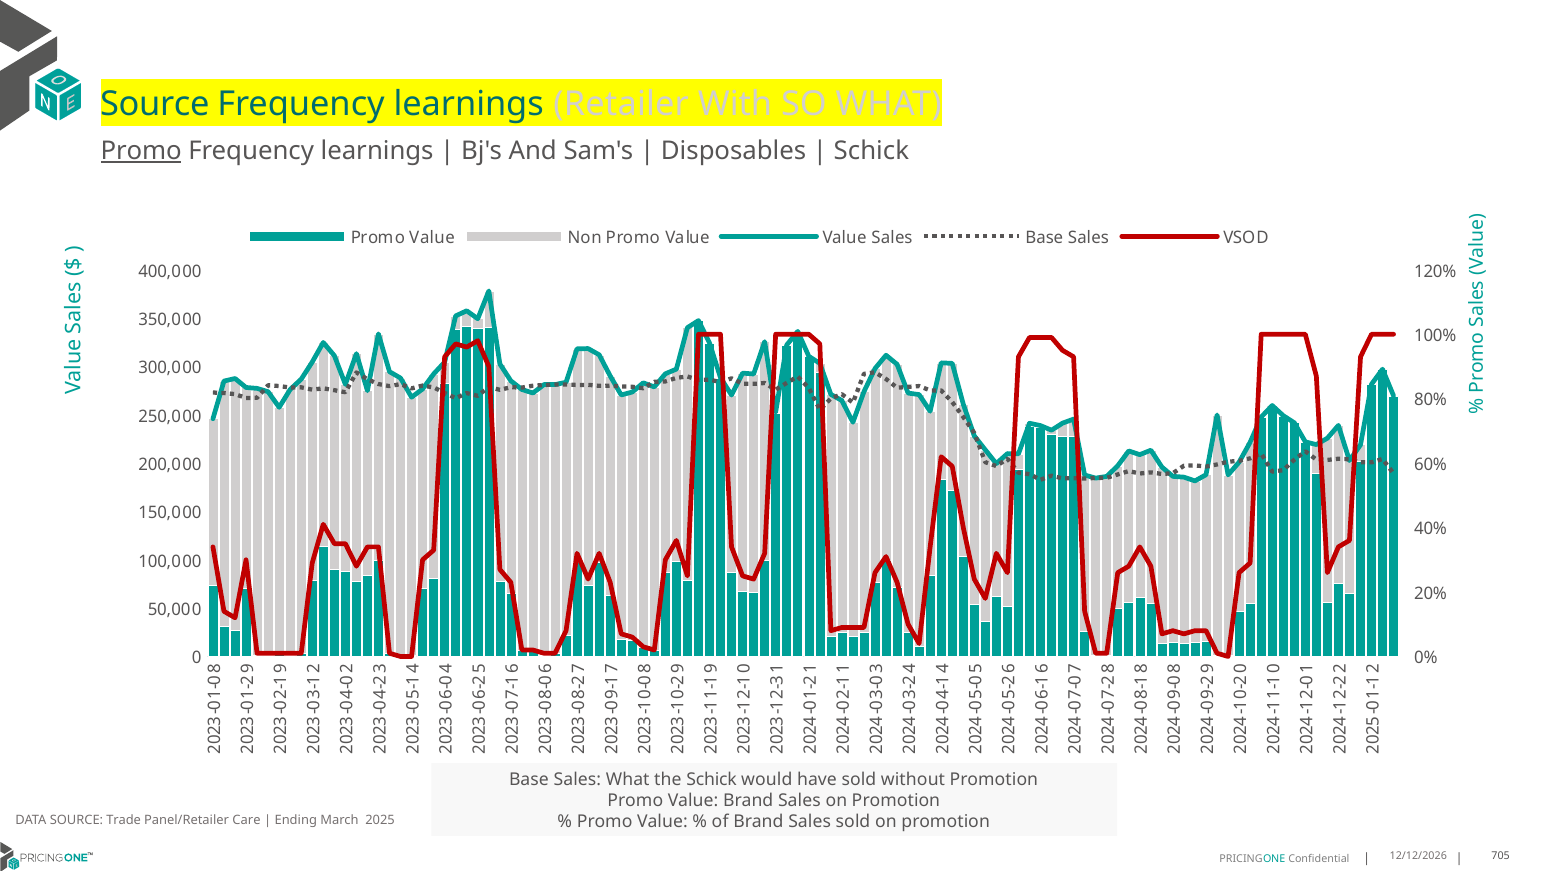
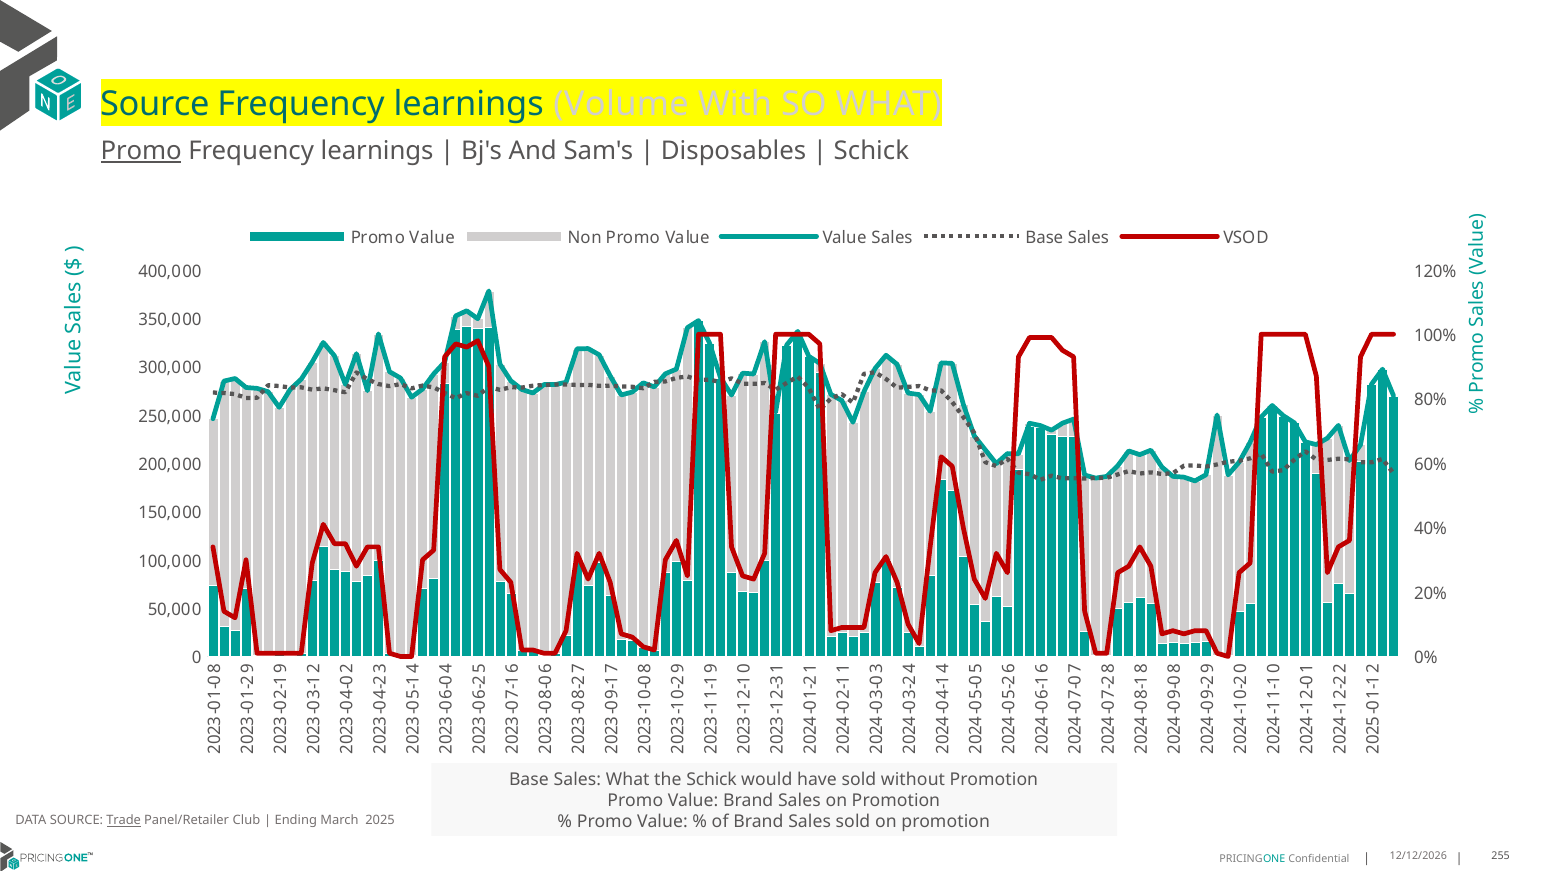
Retailer: Retailer -> Volume
Trade underline: none -> present
Care: Care -> Club
705: 705 -> 255
